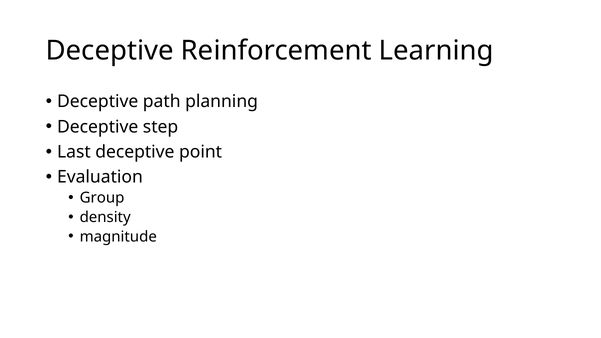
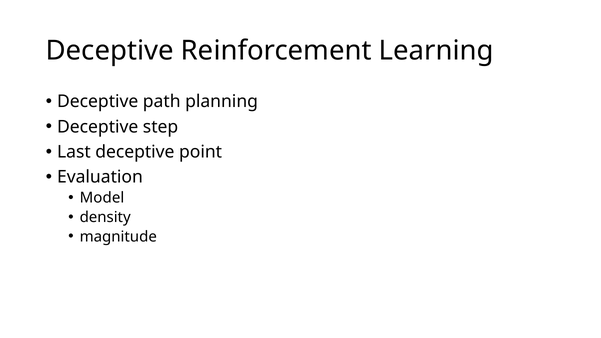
Group: Group -> Model
